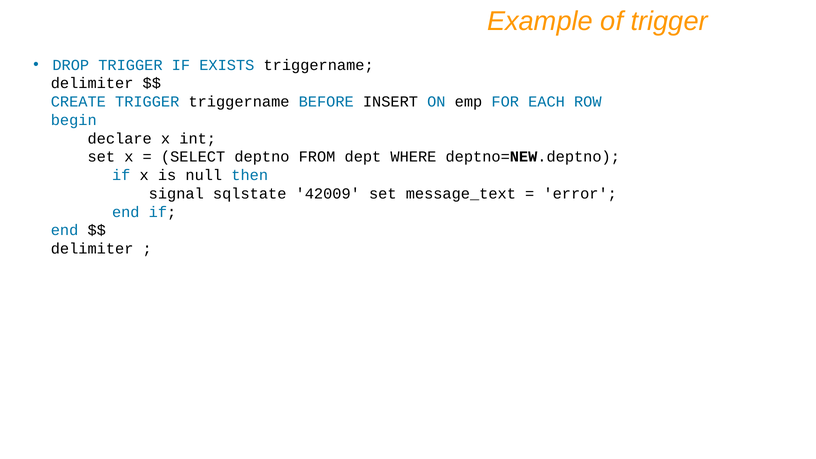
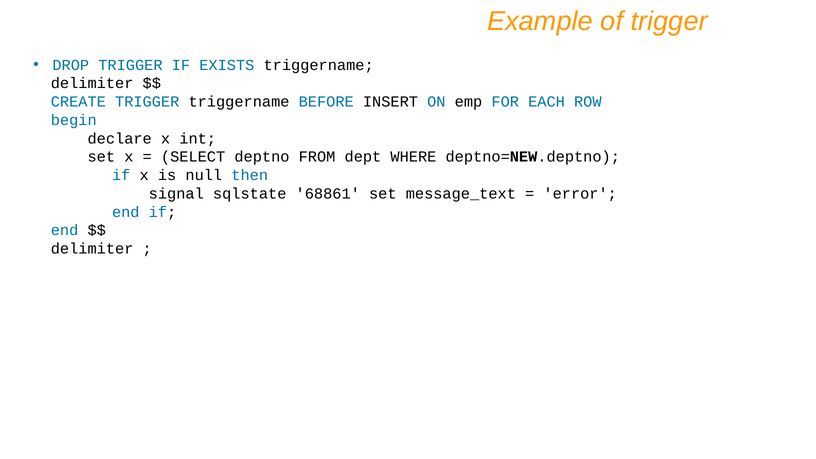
42009: 42009 -> 68861
